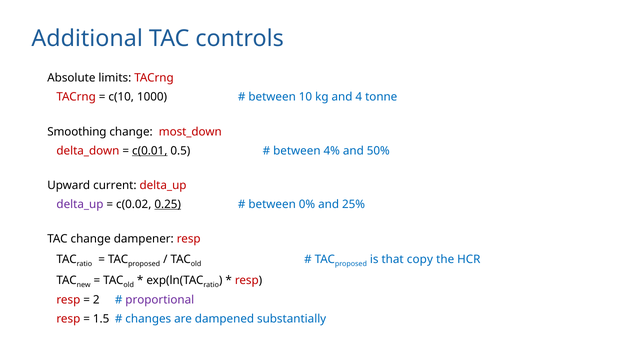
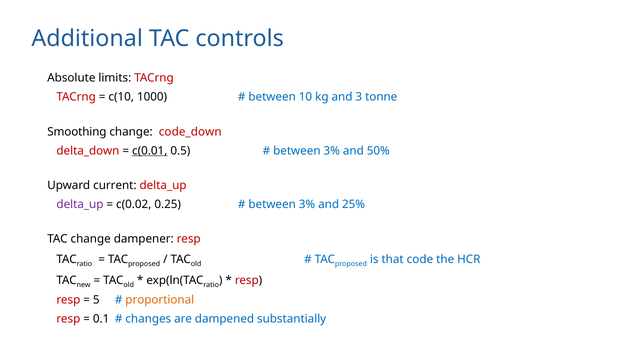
4: 4 -> 3
most_down: most_down -> code_down
4% at (332, 151): 4% -> 3%
0.25 underline: present -> none
0% at (307, 205): 0% -> 3%
copy: copy -> code
2: 2 -> 5
proportional colour: purple -> orange
1.5: 1.5 -> 0.1
